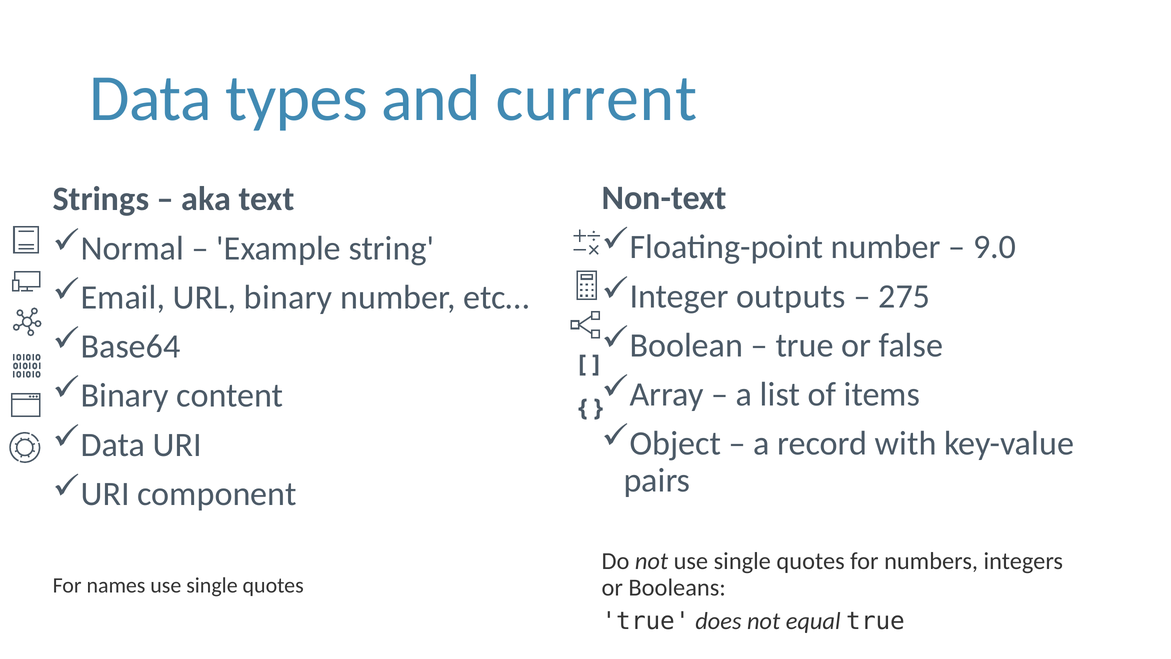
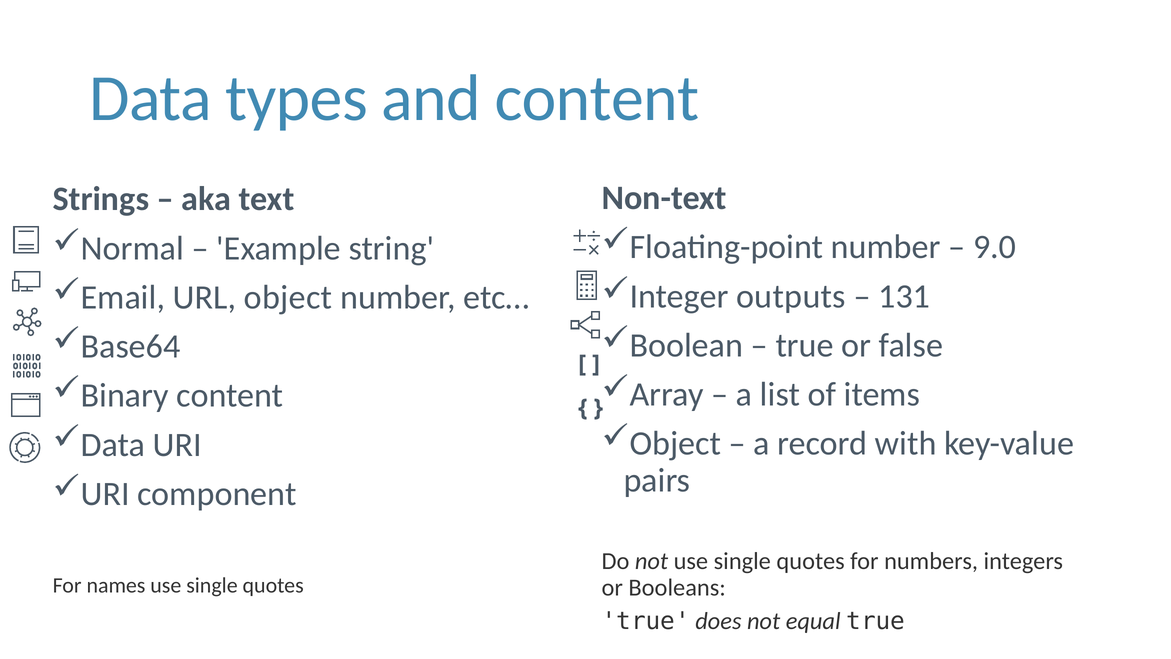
and current: current -> content
275: 275 -> 131
URL binary: binary -> object
